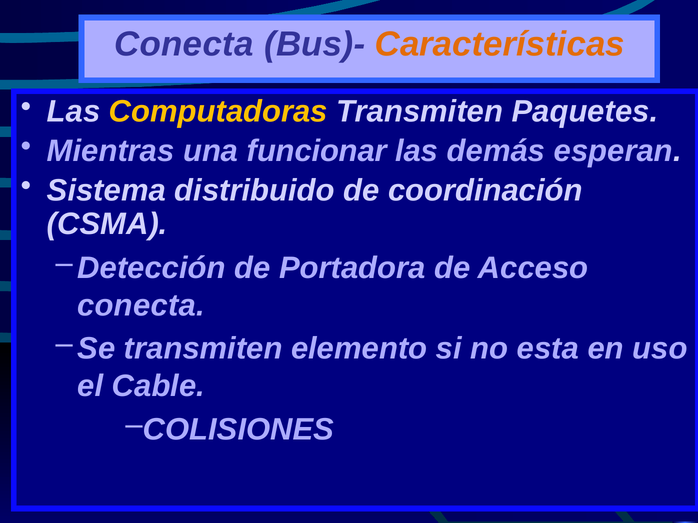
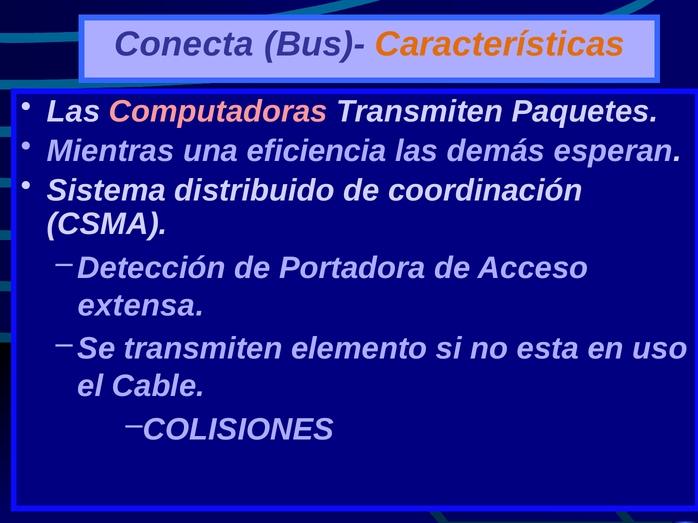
Computadoras colour: yellow -> pink
funcionar: funcionar -> eficiencia
conecta at (141, 306): conecta -> extensa
